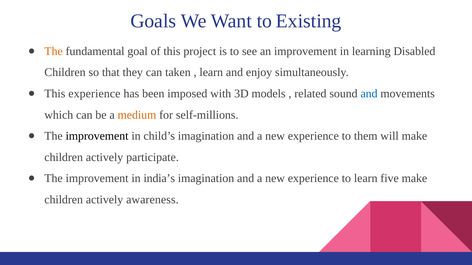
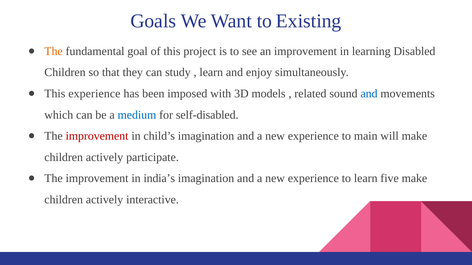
taken: taken -> study
medium colour: orange -> blue
self-millions: self-millions -> self-disabled
improvement at (97, 136) colour: black -> red
them: them -> main
awareness: awareness -> interactive
